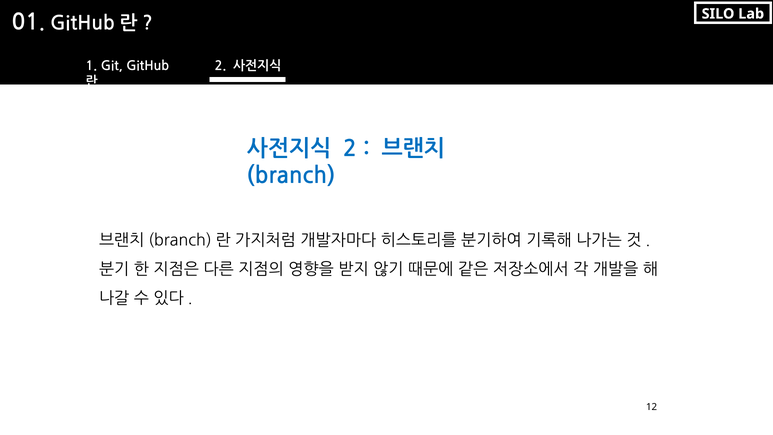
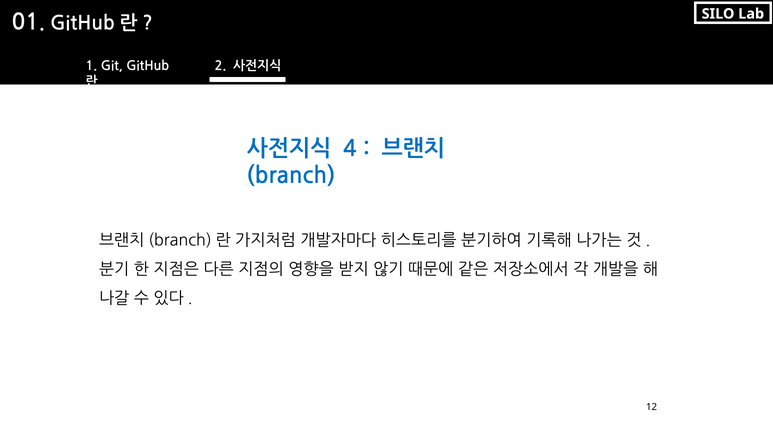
2 at (350, 149): 2 -> 4
